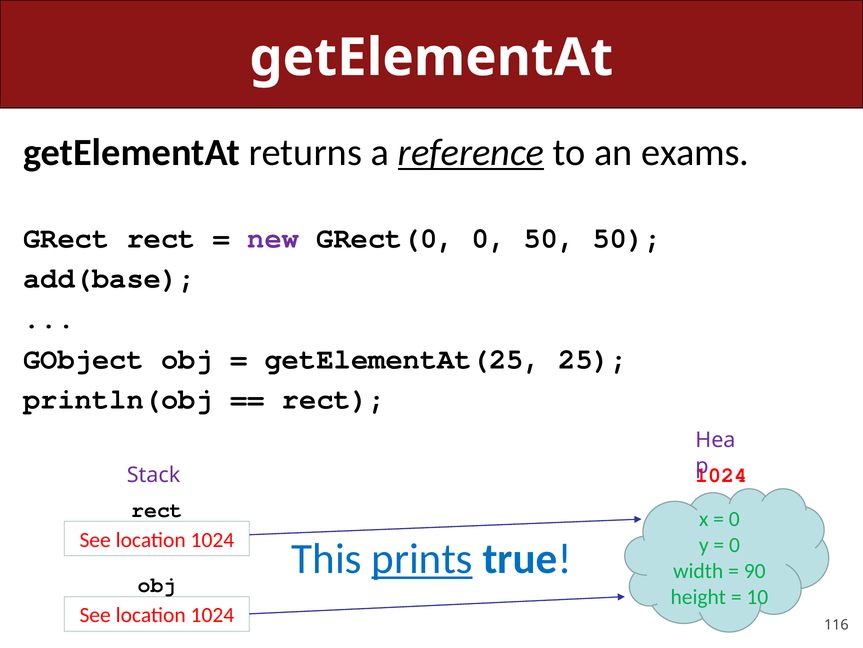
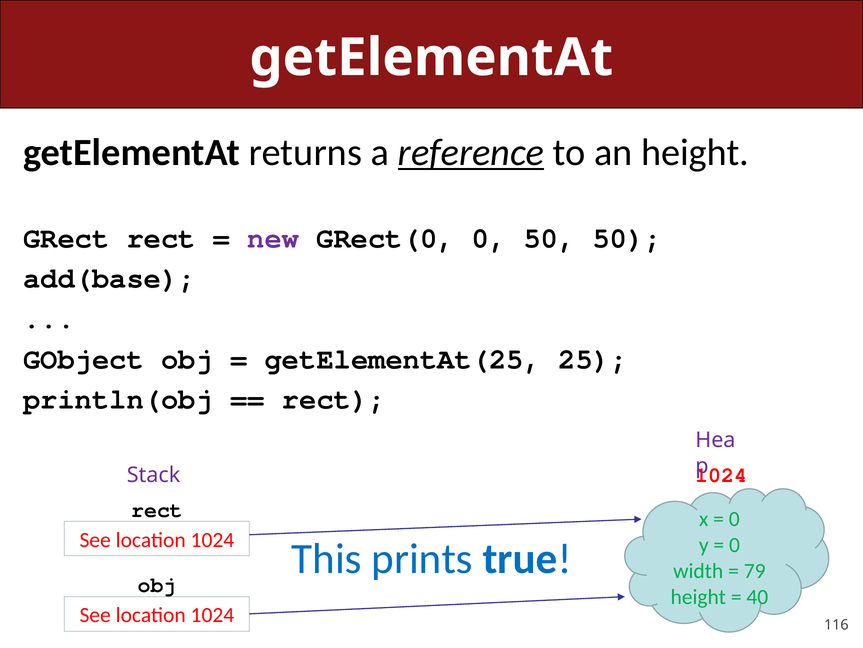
an exams: exams -> height
prints underline: present -> none
90: 90 -> 79
10: 10 -> 40
